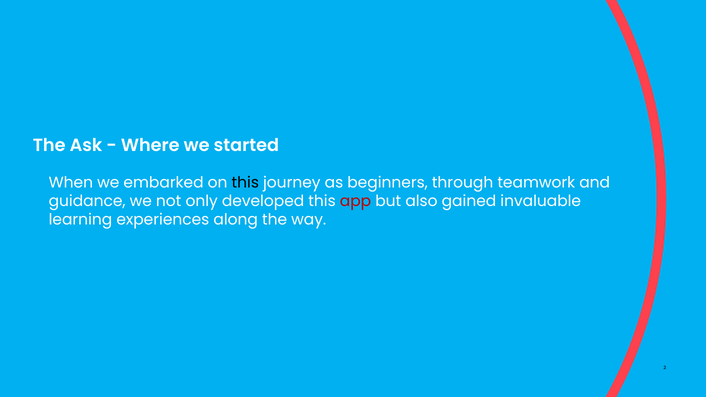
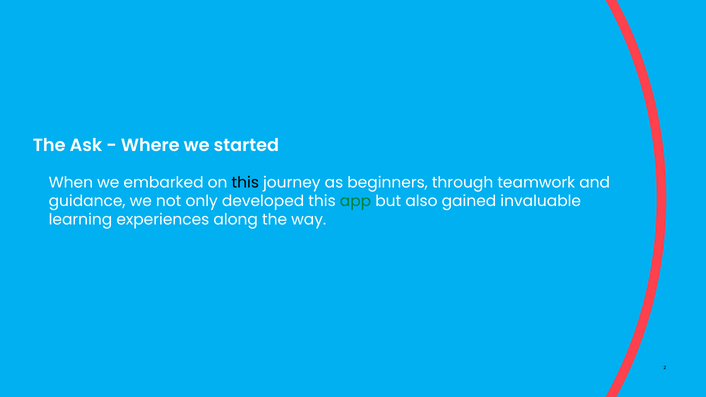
app colour: red -> green
